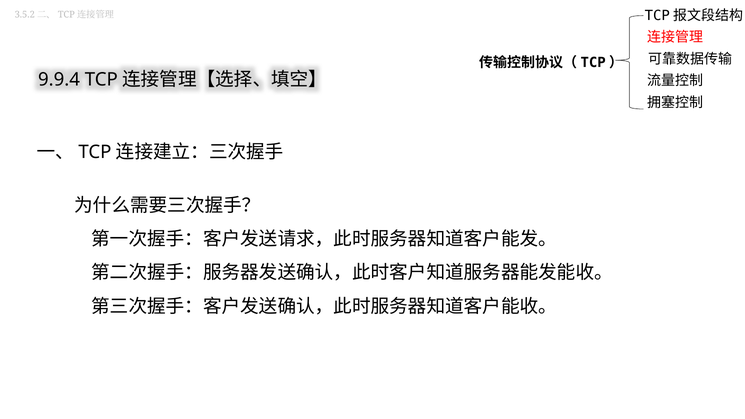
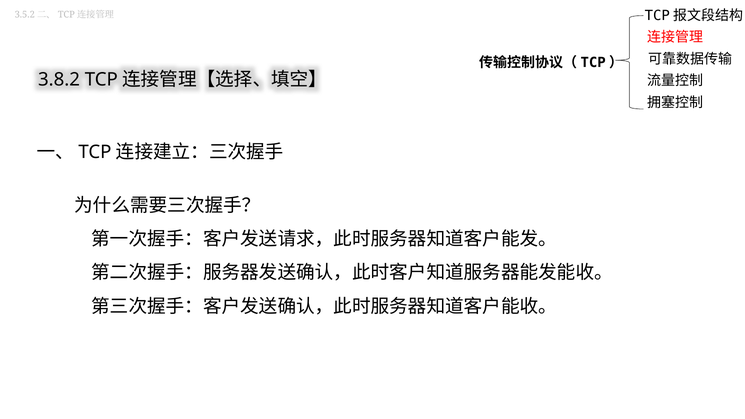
9.9.4: 9.9.4 -> 3.8.2
